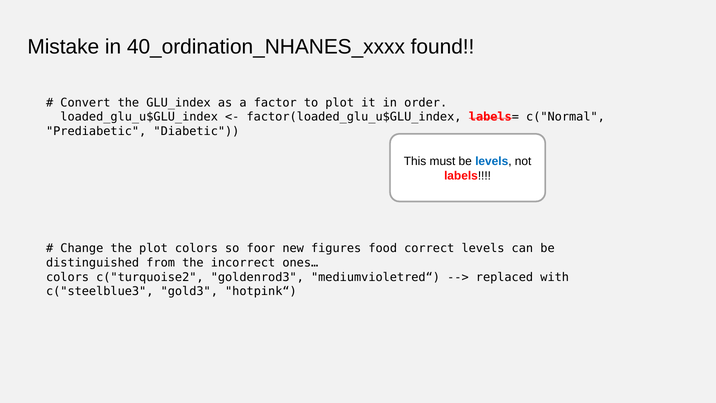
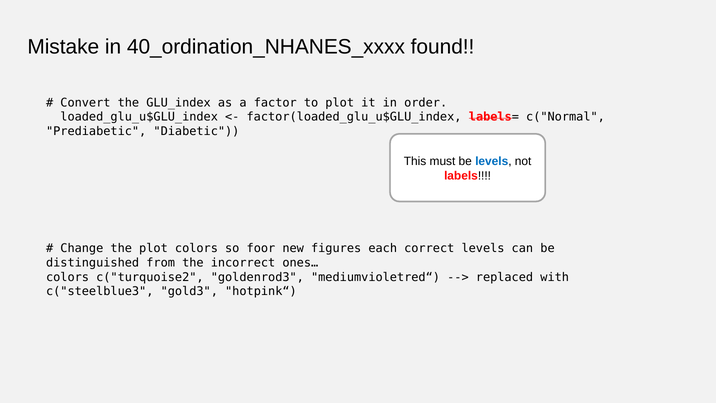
food: food -> each
